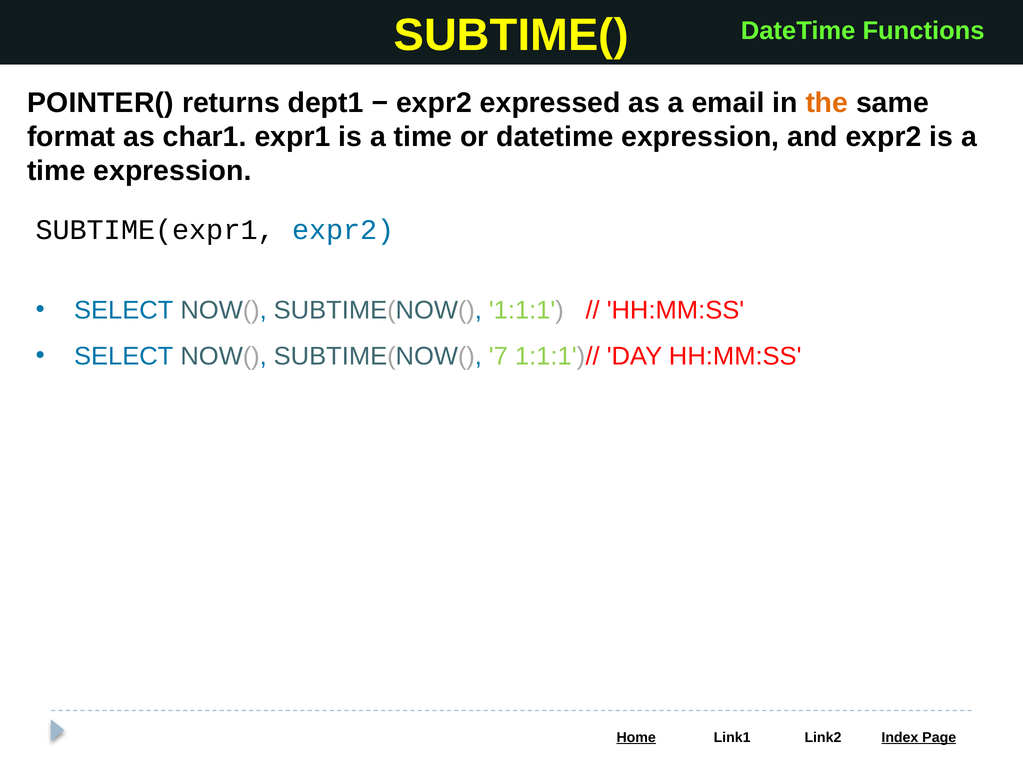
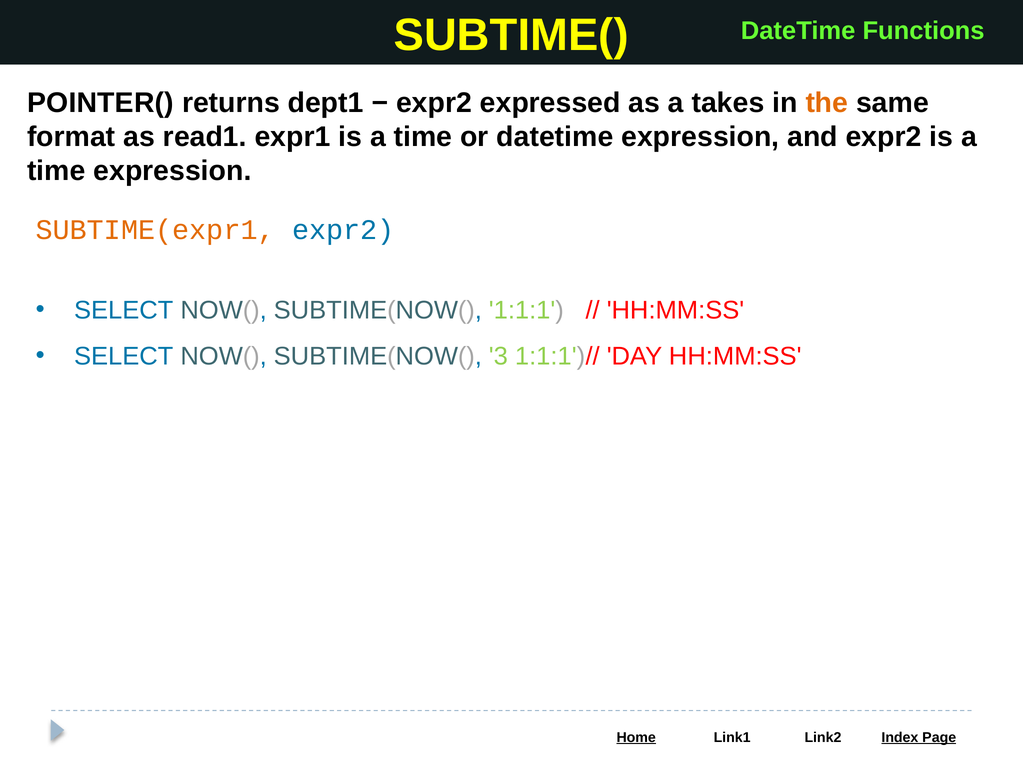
email: email -> takes
char1: char1 -> read1
SUBTIME(expr1 colour: black -> orange
7: 7 -> 3
